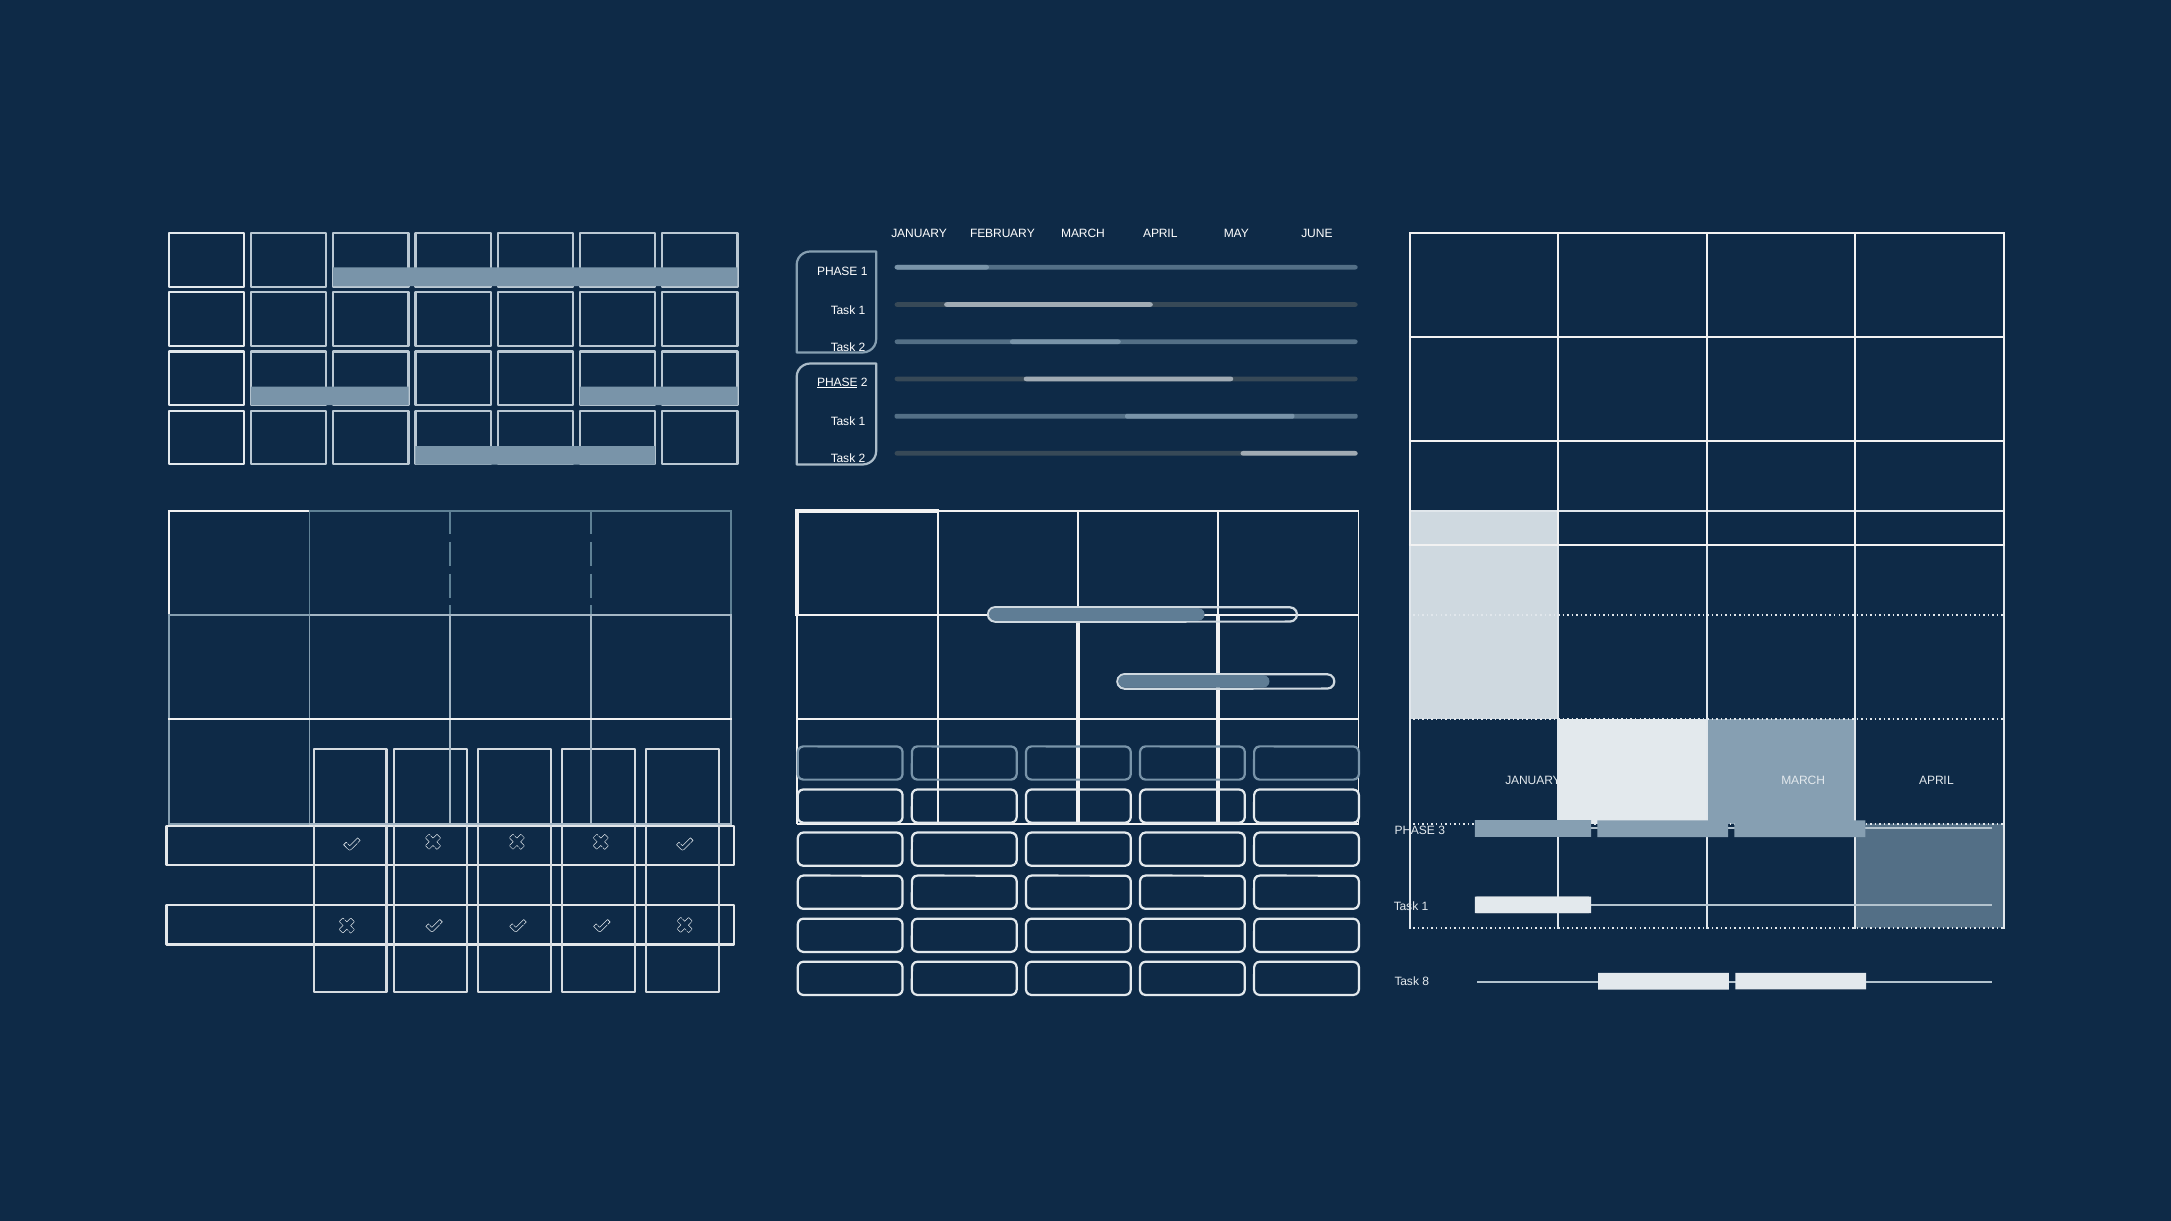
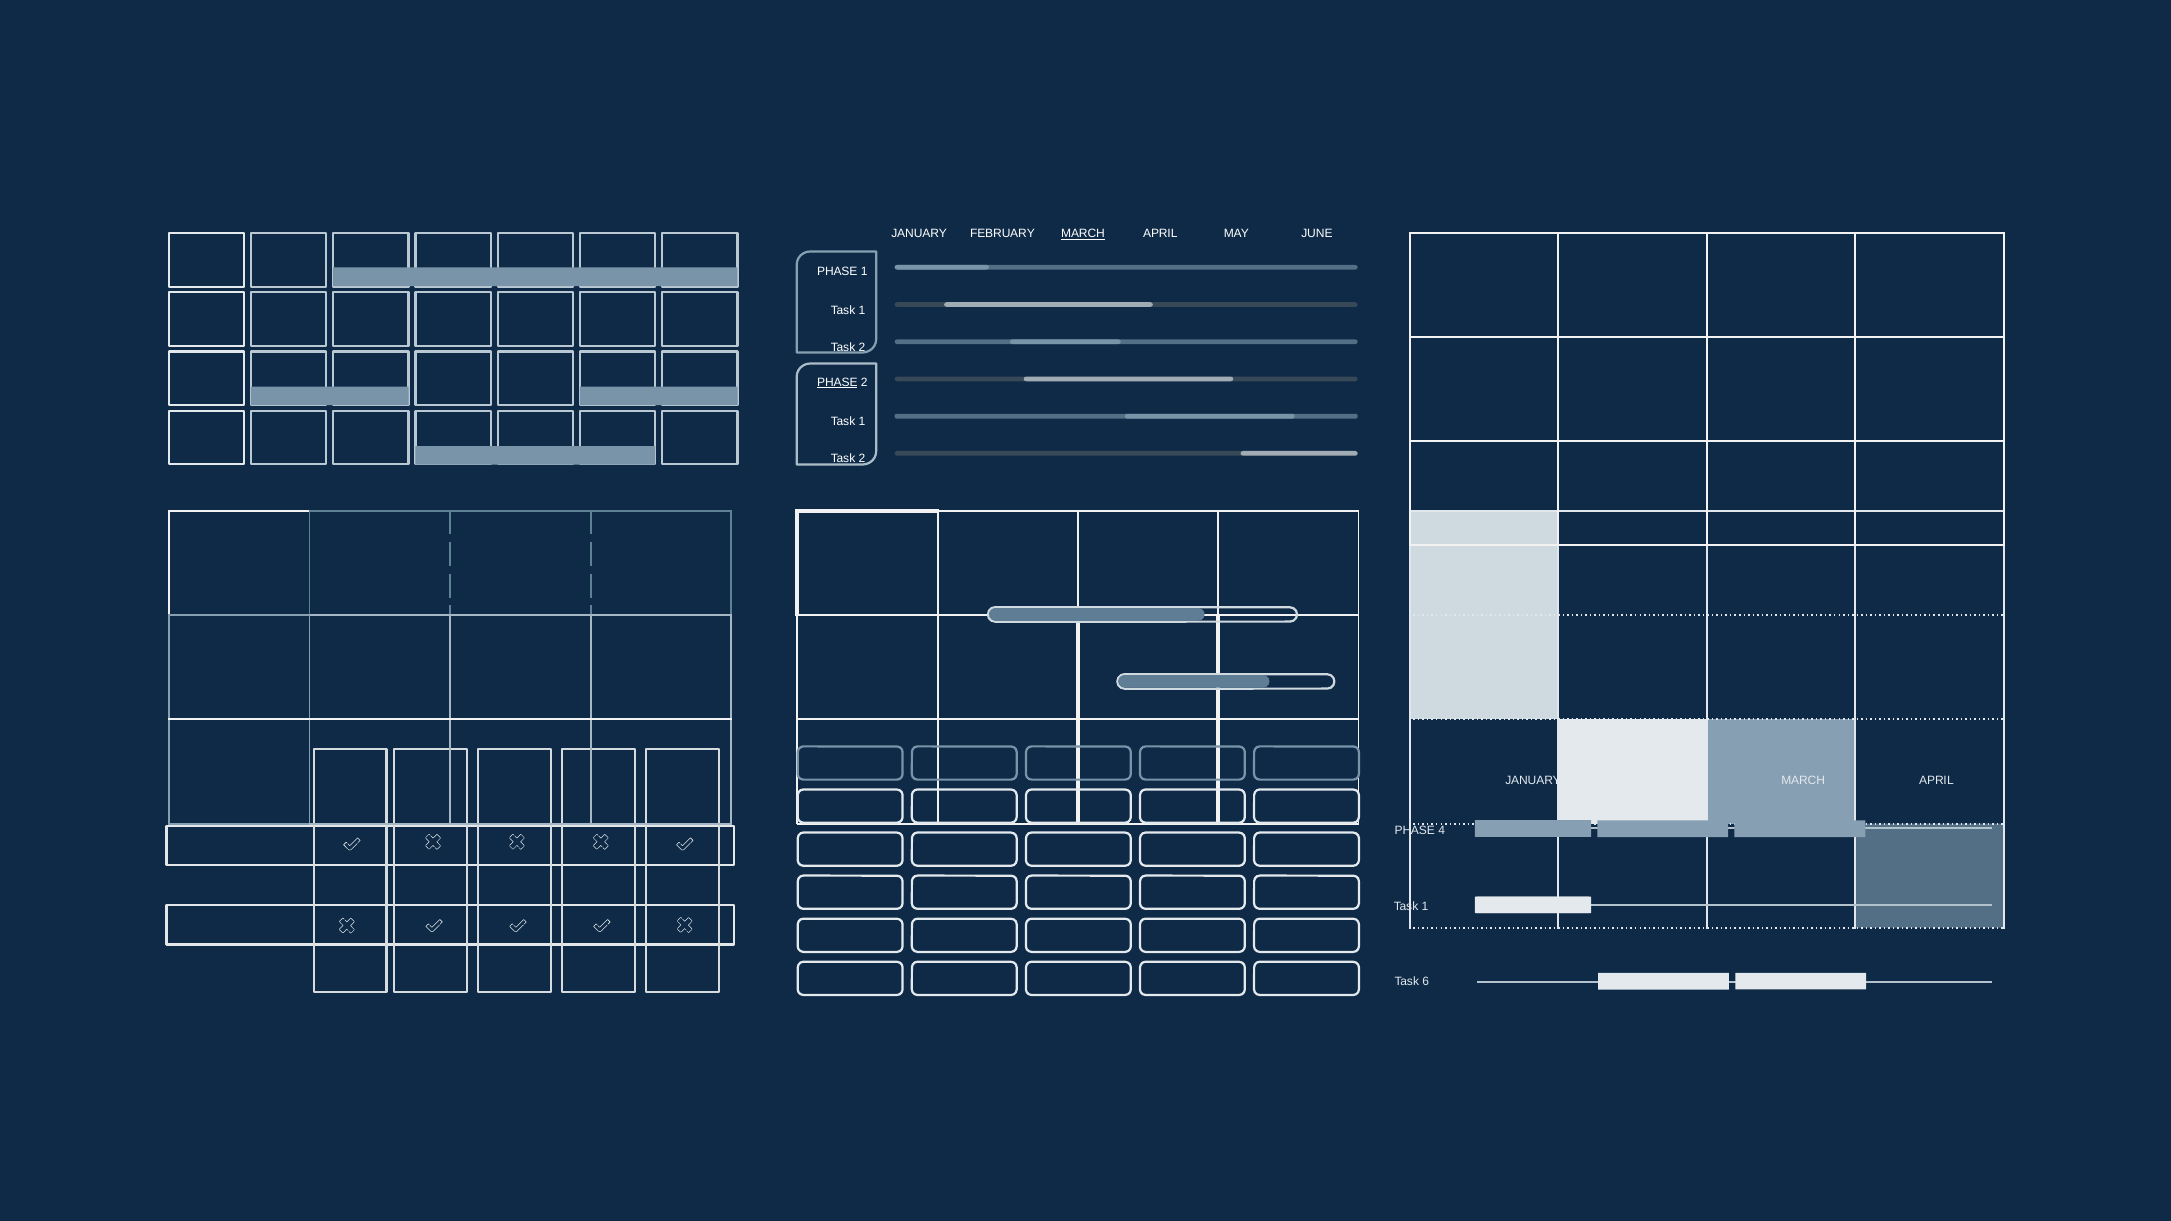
MARCH at (1083, 234) underline: none -> present
3: 3 -> 4
8: 8 -> 6
